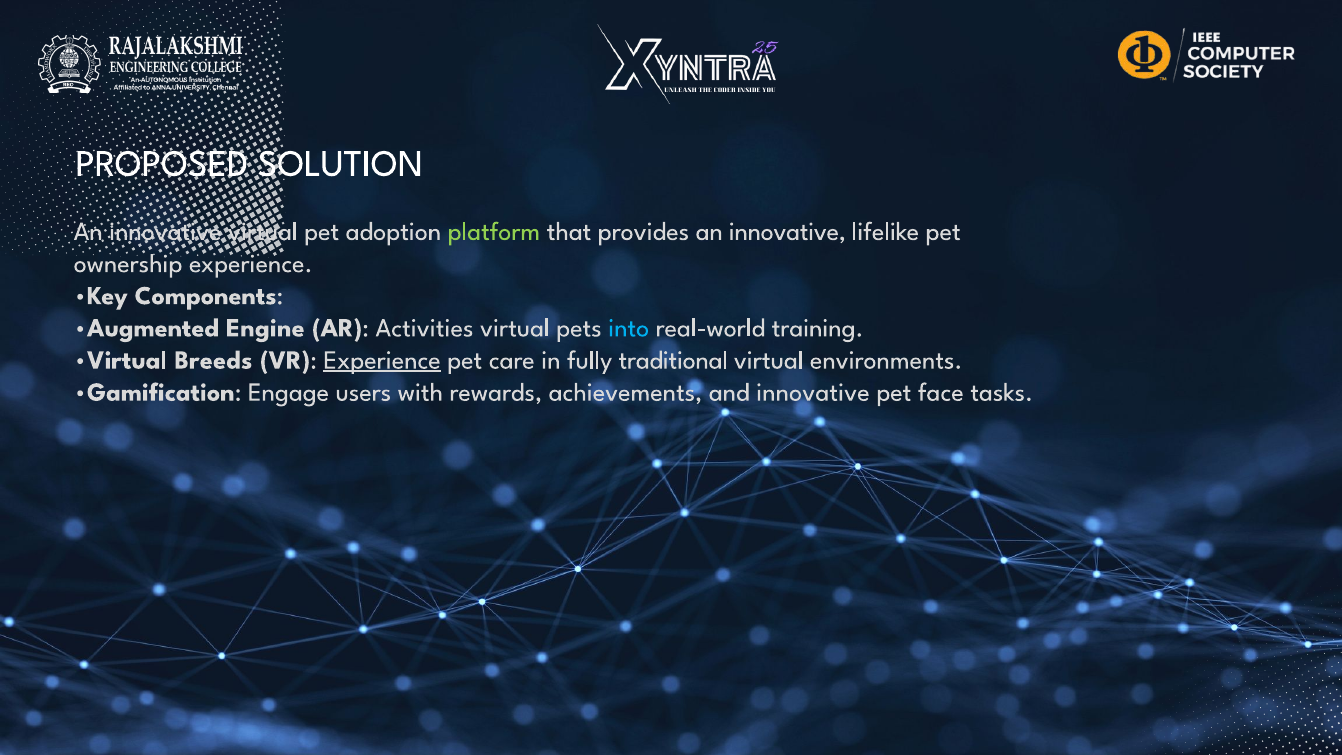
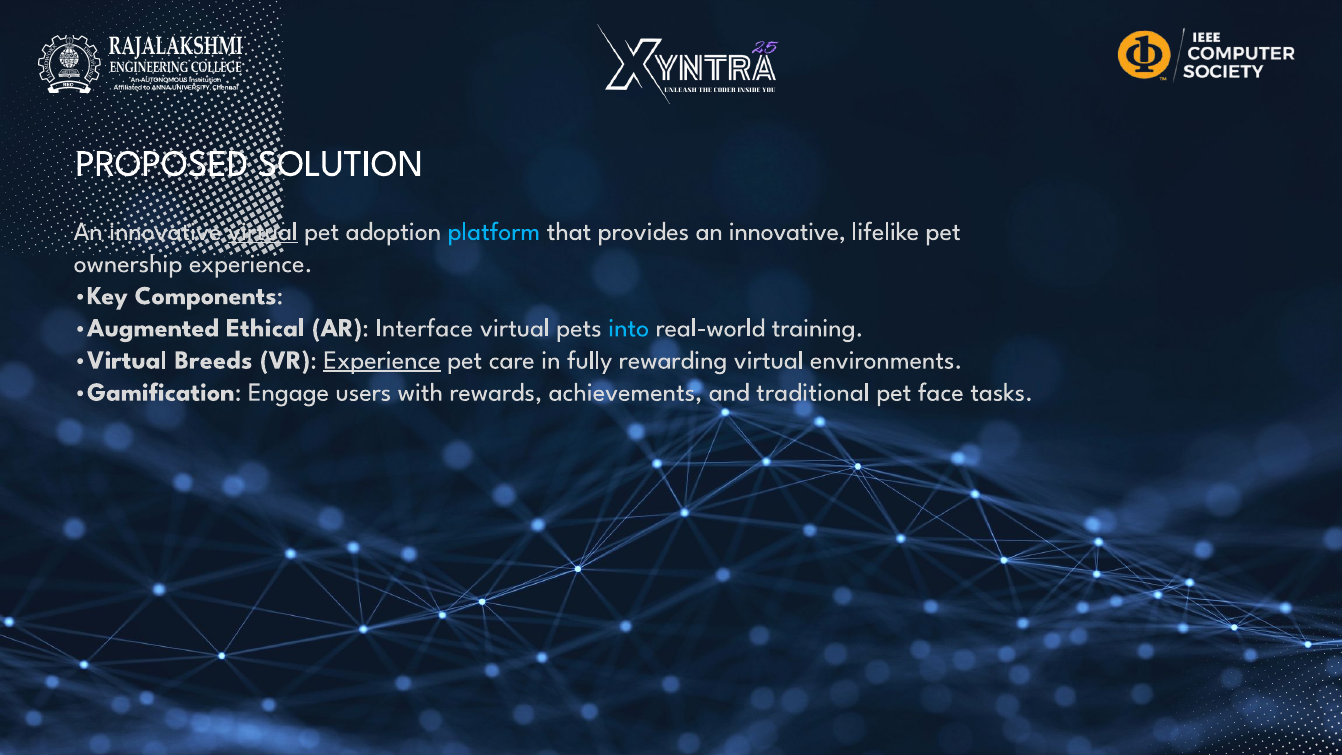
virtual at (263, 231) underline: none -> present
platform colour: light green -> light blue
Engine: Engine -> Ethical
Activities: Activities -> Interface
traditional: traditional -> rewarding
and innovative: innovative -> traditional
